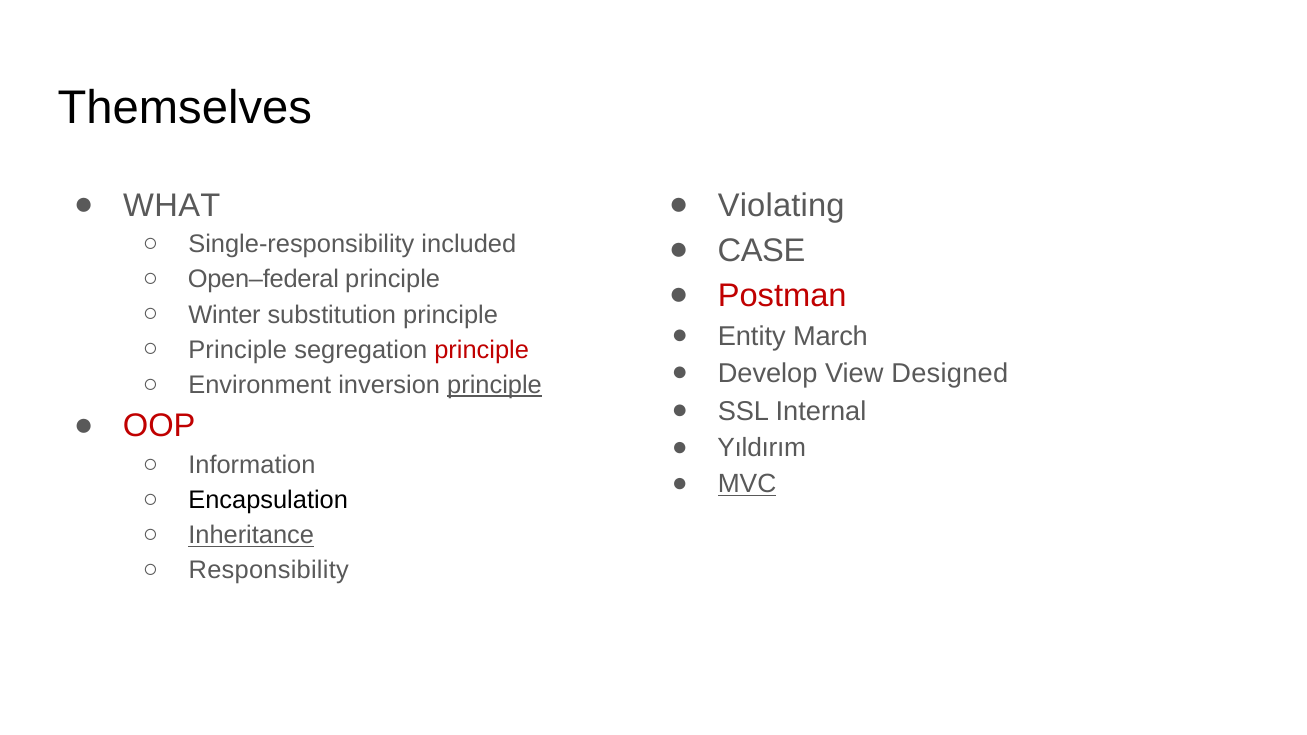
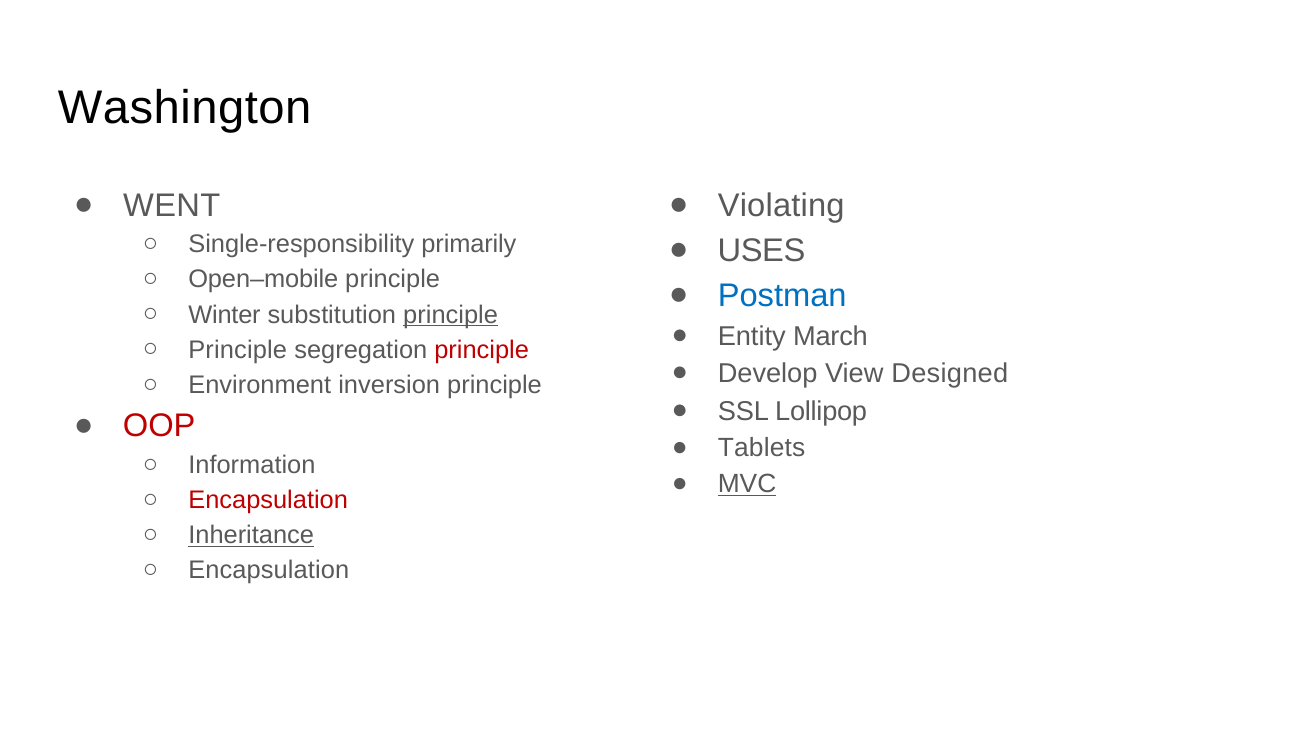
Themselves: Themselves -> Washington
WHAT: WHAT -> WENT
included: included -> primarily
CASE: CASE -> USES
Open–federal: Open–federal -> Open–mobile
Postman colour: red -> blue
principle at (451, 315) underline: none -> present
principle at (494, 385) underline: present -> none
Internal: Internal -> Lollipop
Yıldırım: Yıldırım -> Tablets
Encapsulation at (268, 500) colour: black -> red
Responsibility at (269, 571): Responsibility -> Encapsulation
